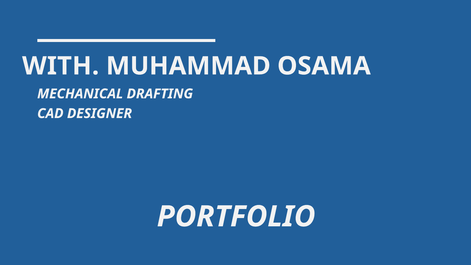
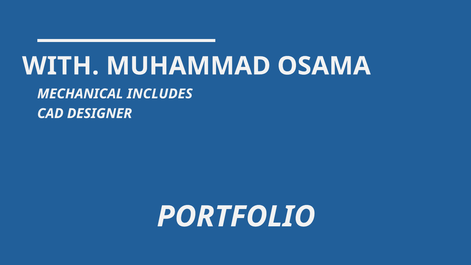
DRAFTING: DRAFTING -> INCLUDES
